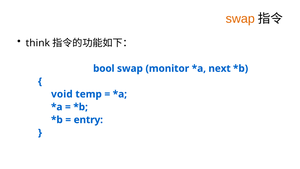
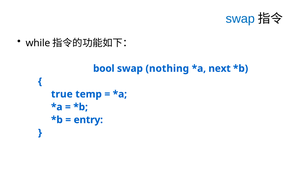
swap at (240, 19) colour: orange -> blue
think: think -> while
monitor: monitor -> nothing
void: void -> true
